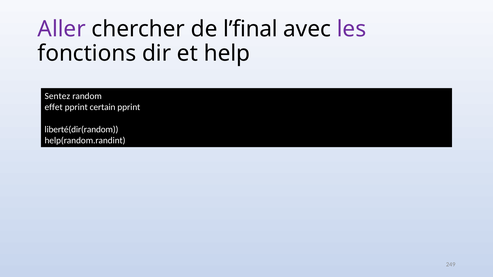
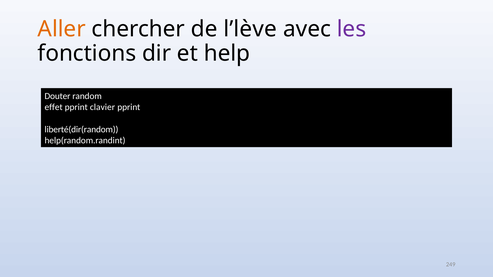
Aller colour: purple -> orange
l’final: l’final -> l’lève
Sentez: Sentez -> Douter
certain: certain -> clavier
